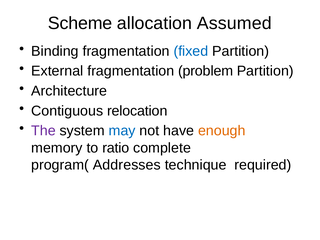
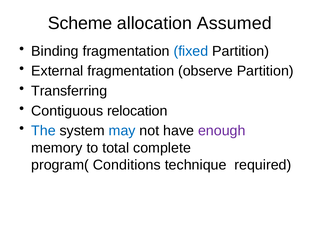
problem: problem -> observe
Architecture: Architecture -> Transferring
The colour: purple -> blue
enough colour: orange -> purple
ratio: ratio -> total
Addresses: Addresses -> Conditions
